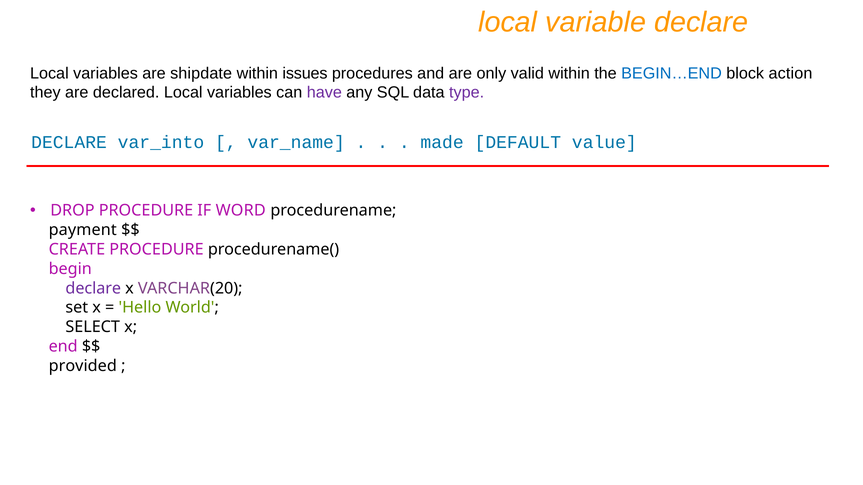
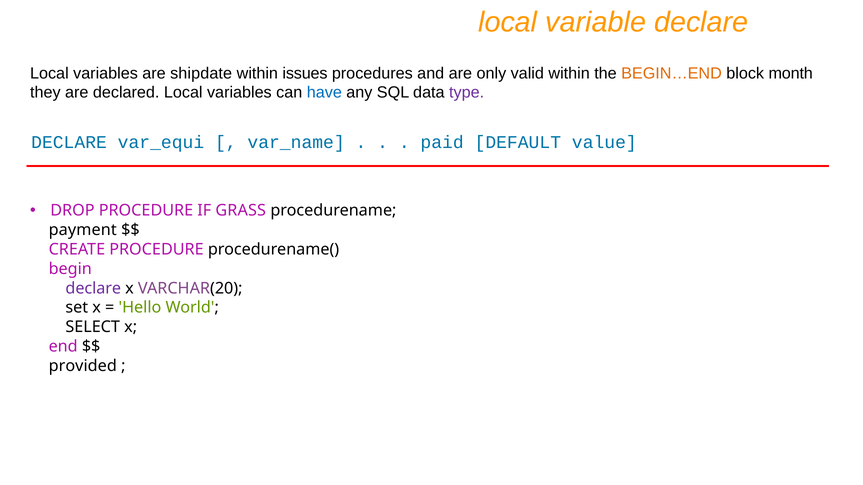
BEGIN…END colour: blue -> orange
action: action -> month
have colour: purple -> blue
var_into: var_into -> var_equi
made: made -> paid
WORD: WORD -> GRASS
